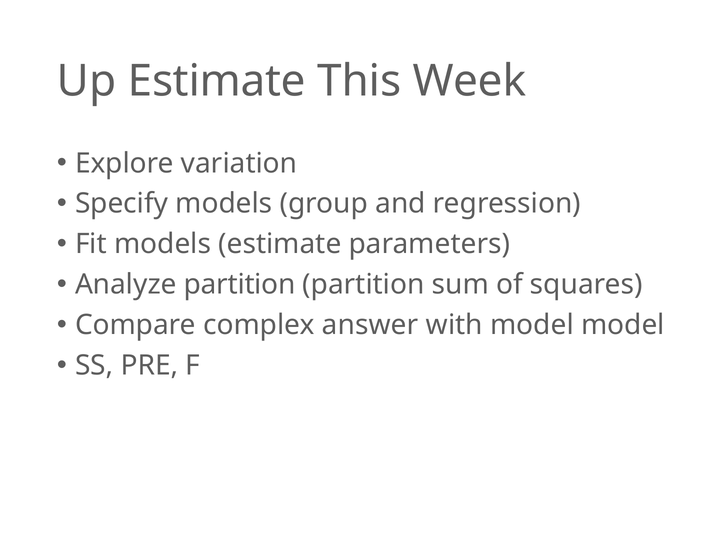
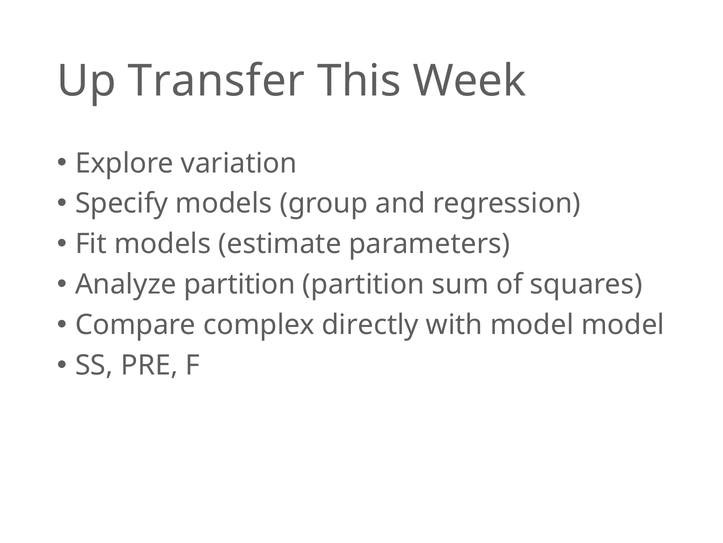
Up Estimate: Estimate -> Transfer
answer: answer -> directly
